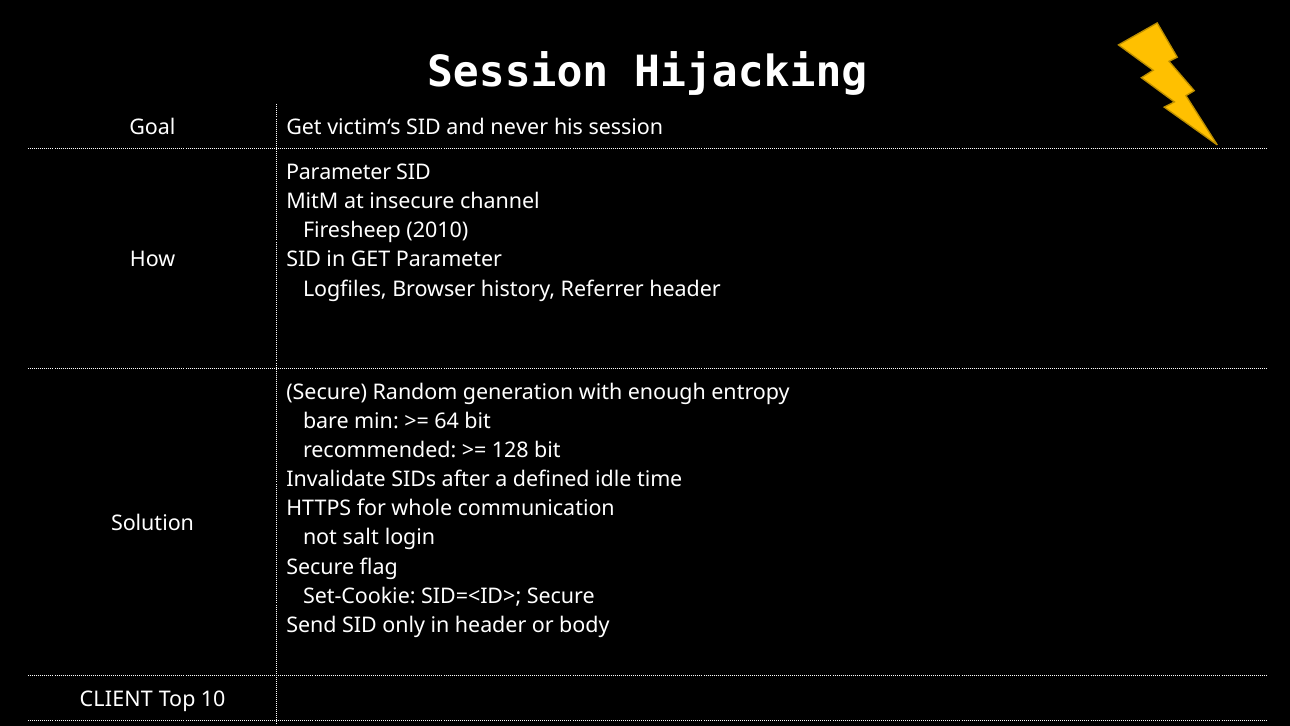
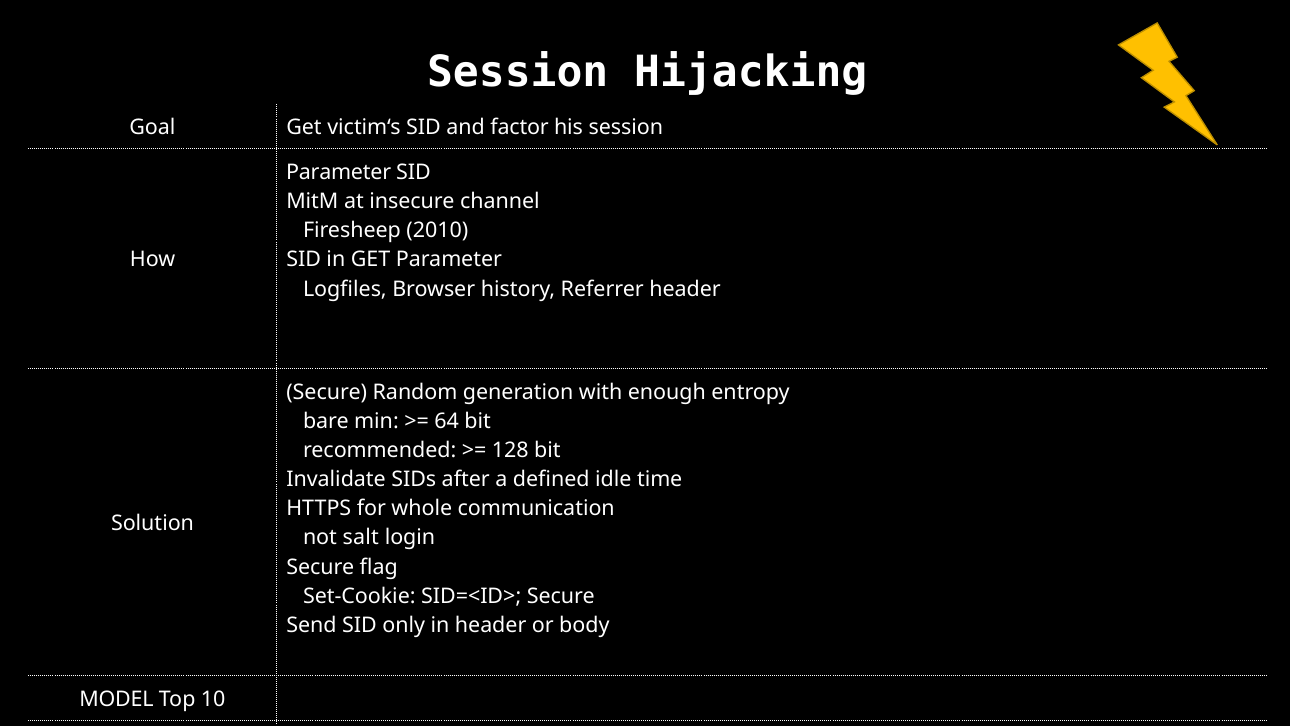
never: never -> factor
CLIENT: CLIENT -> MODEL
